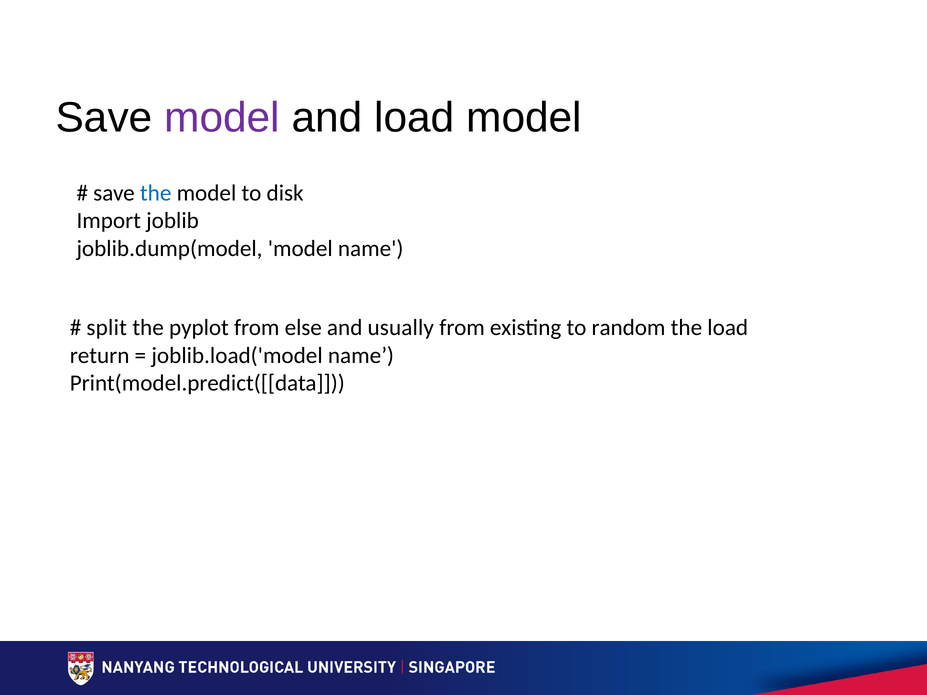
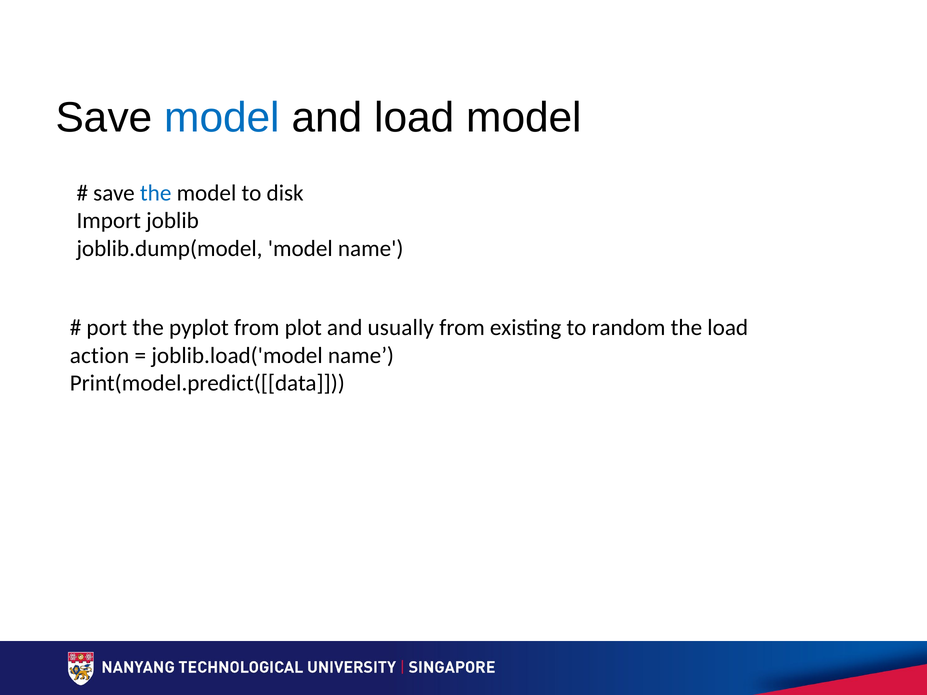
model at (222, 118) colour: purple -> blue
split: split -> port
else: else -> plot
return: return -> action
